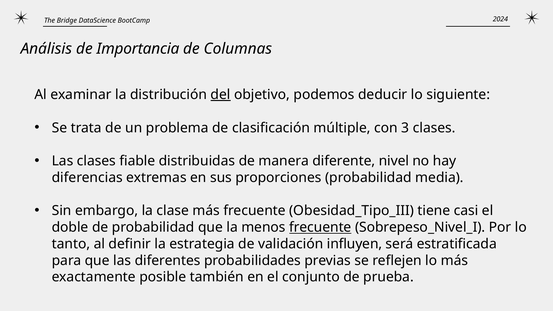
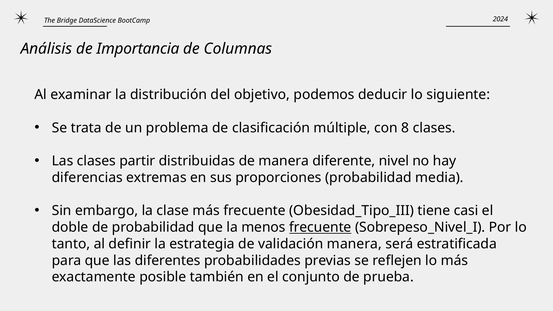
del underline: present -> none
3: 3 -> 8
fiable: fiable -> partir
validación influyen: influyen -> manera
